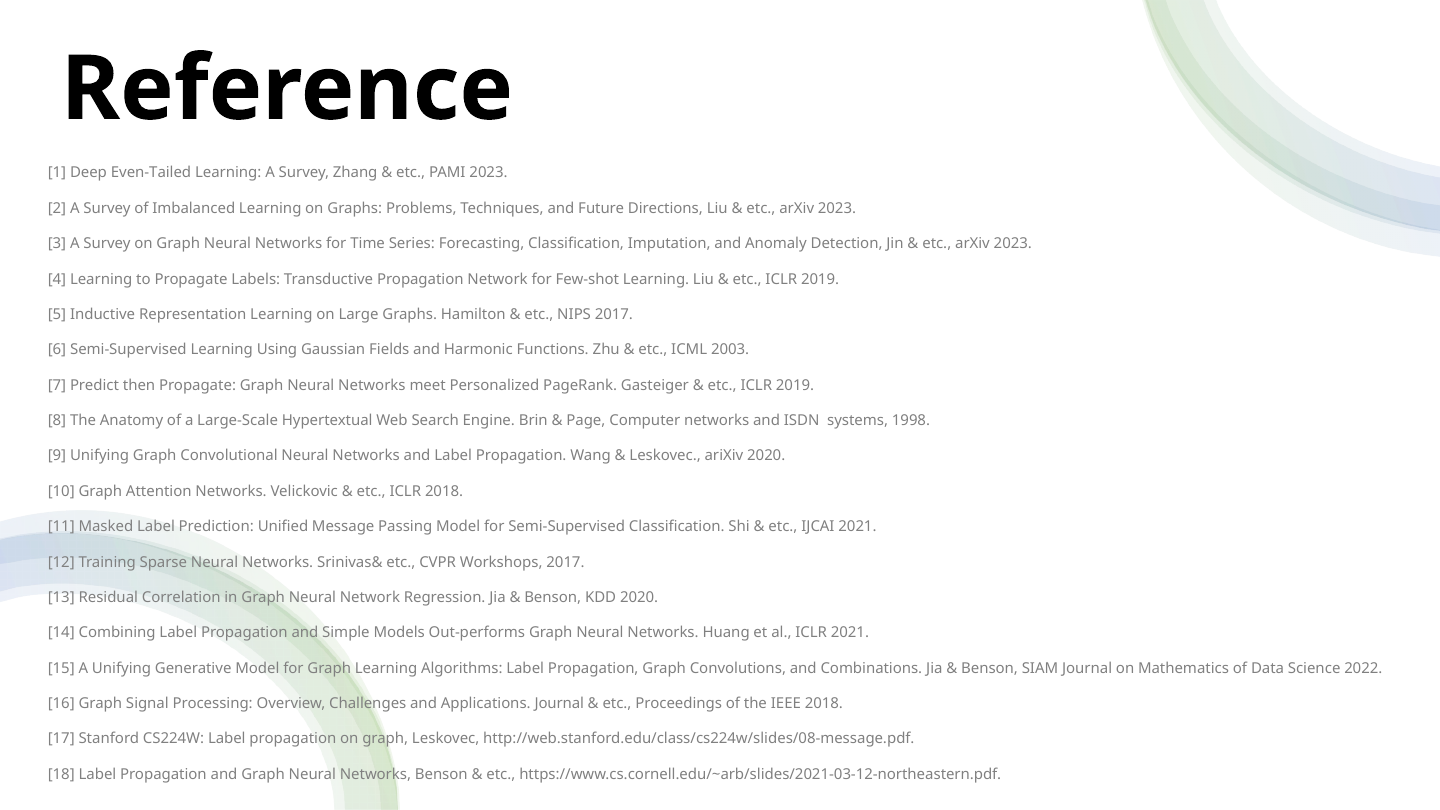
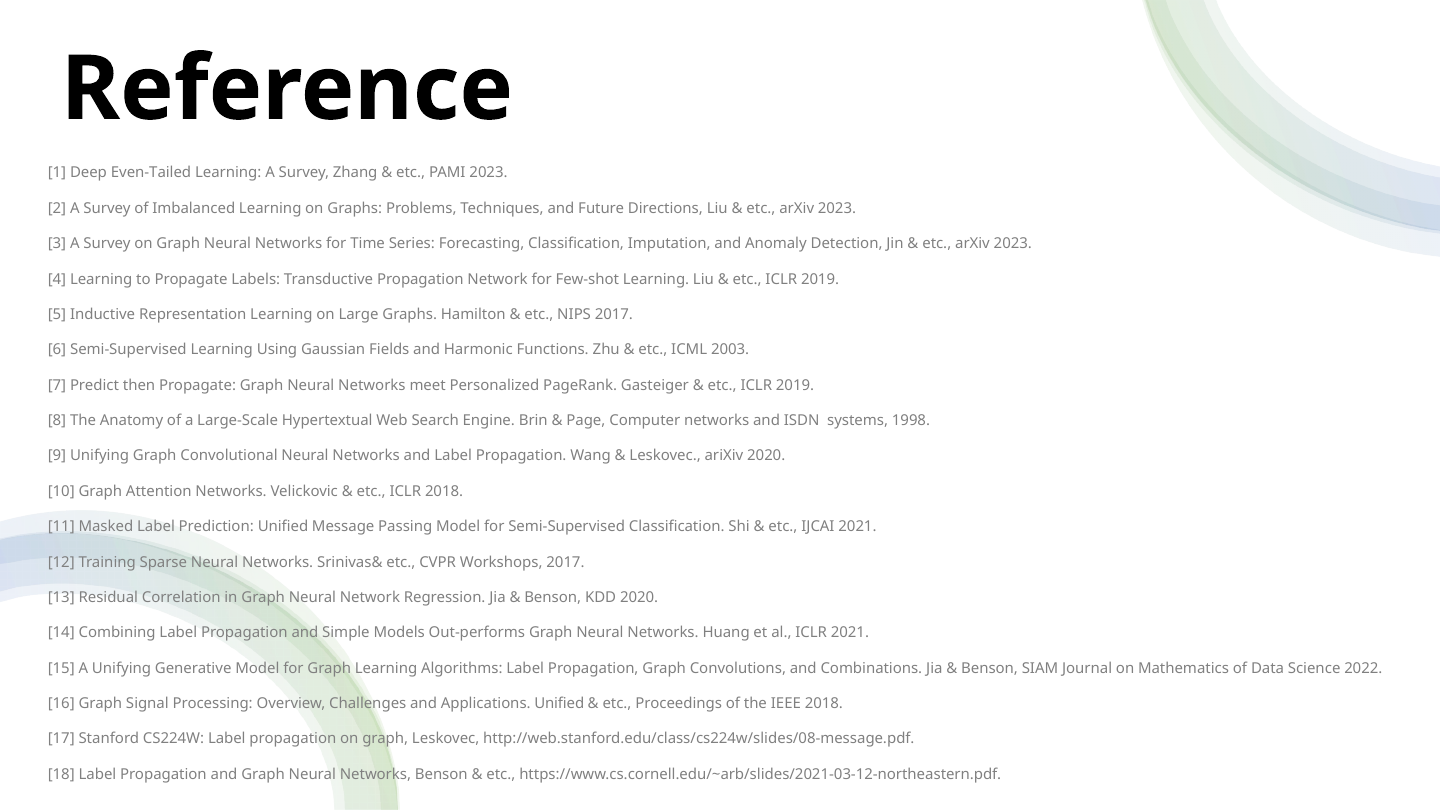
Applications Journal: Journal -> Unified
